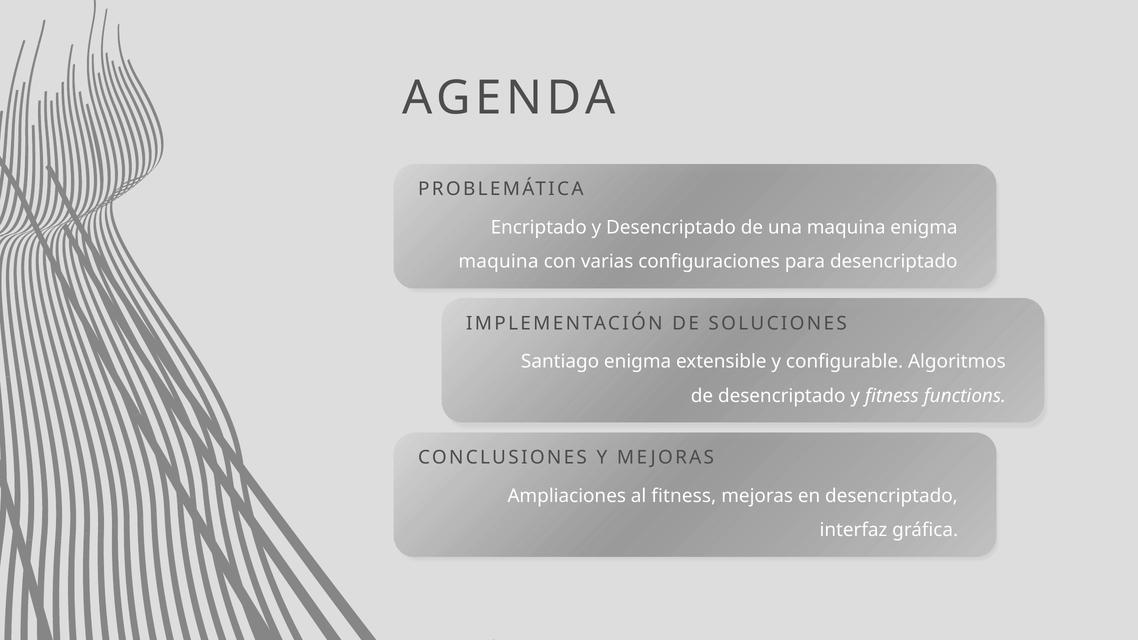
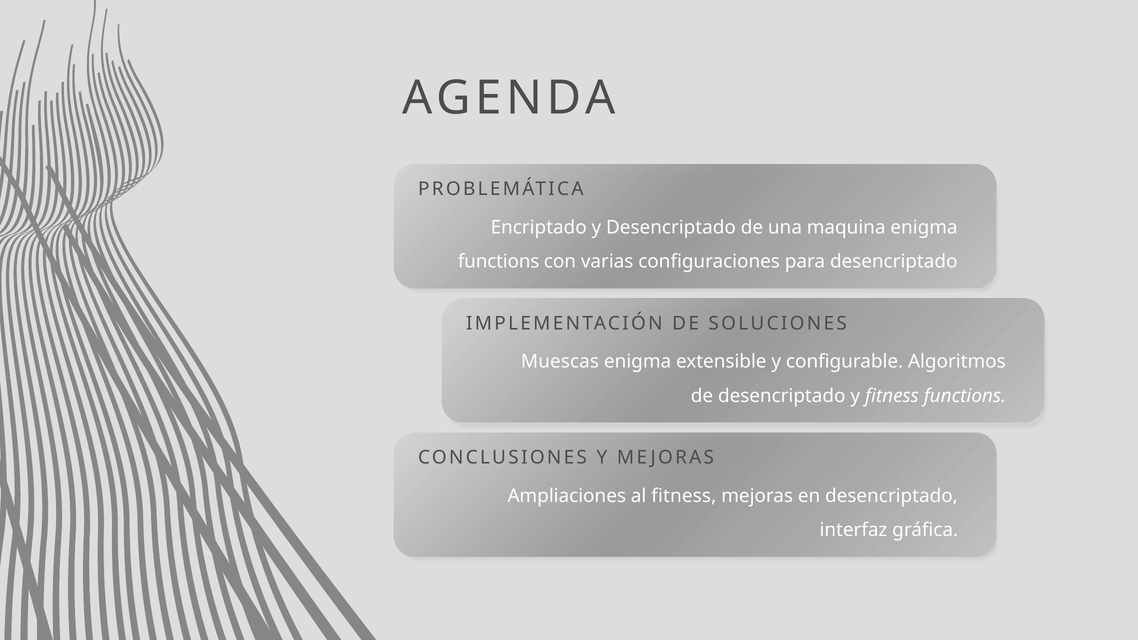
maquina at (498, 262): maquina -> functions
Santiago: Santiago -> Muescas
